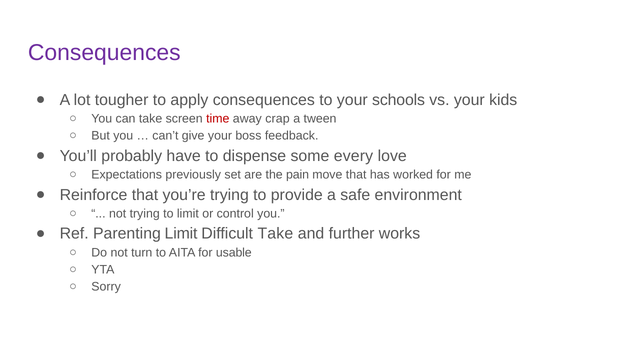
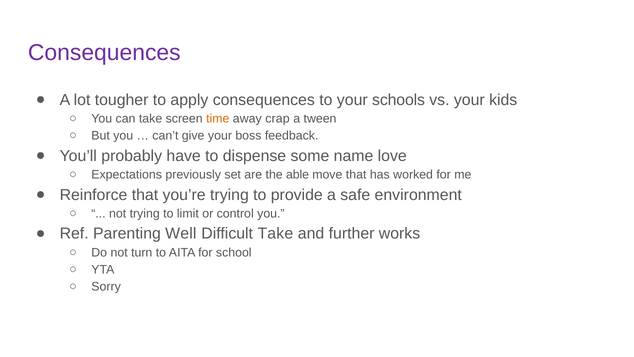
time colour: red -> orange
every: every -> name
pain: pain -> able
Parenting Limit: Limit -> Well
usable: usable -> school
